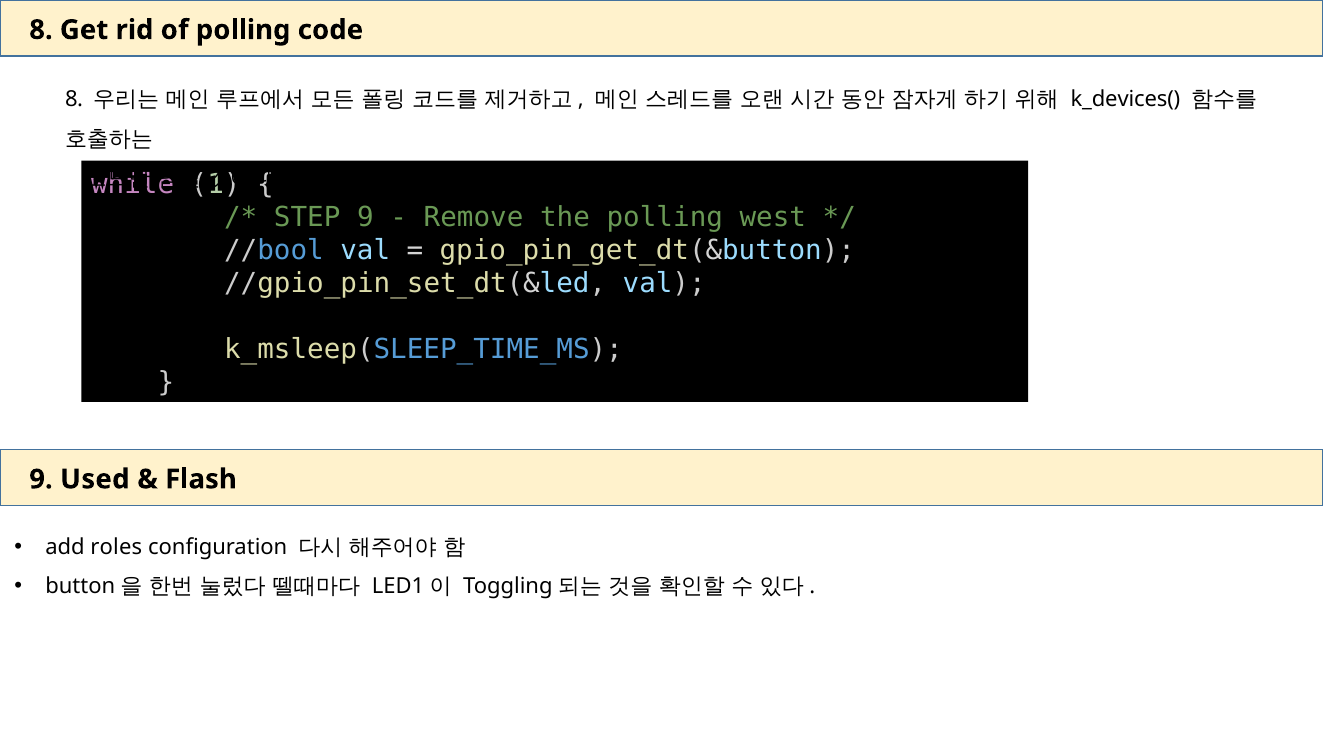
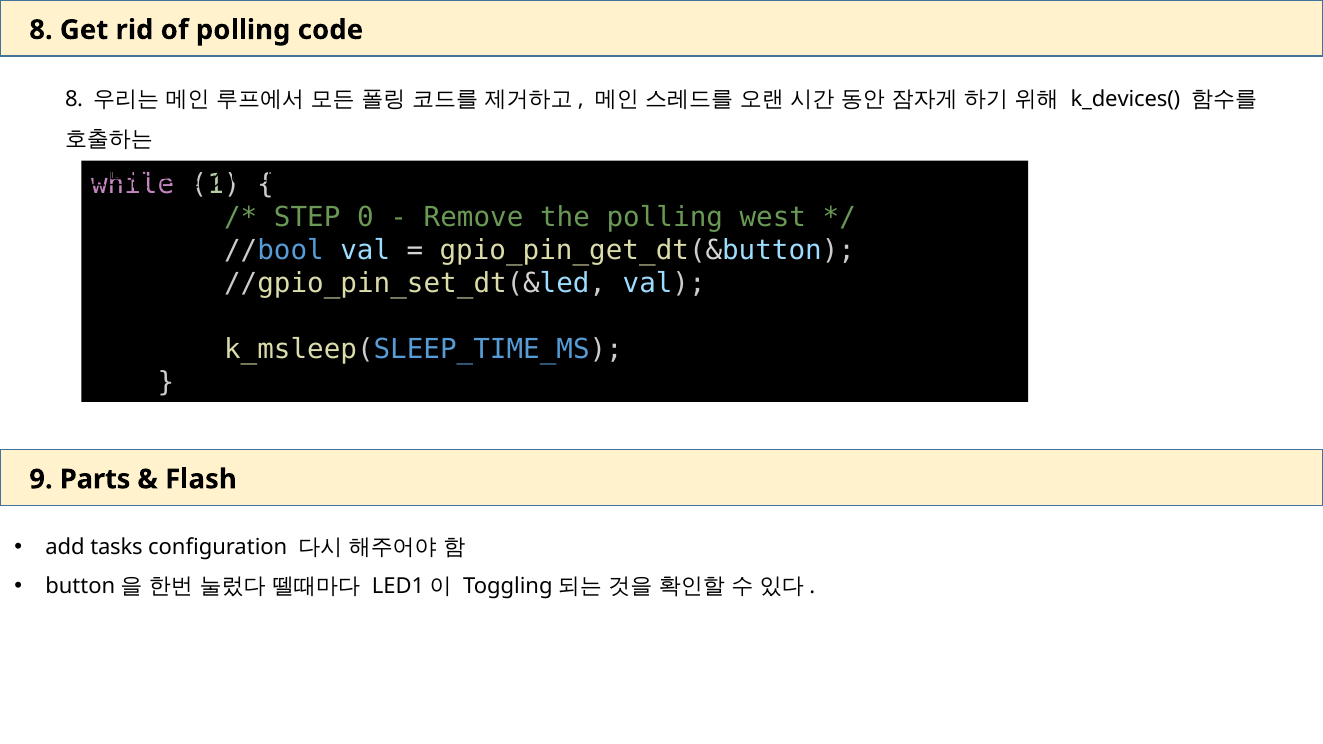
STEP 9: 9 -> 0
Used: Used -> Parts
roles: roles -> tasks
